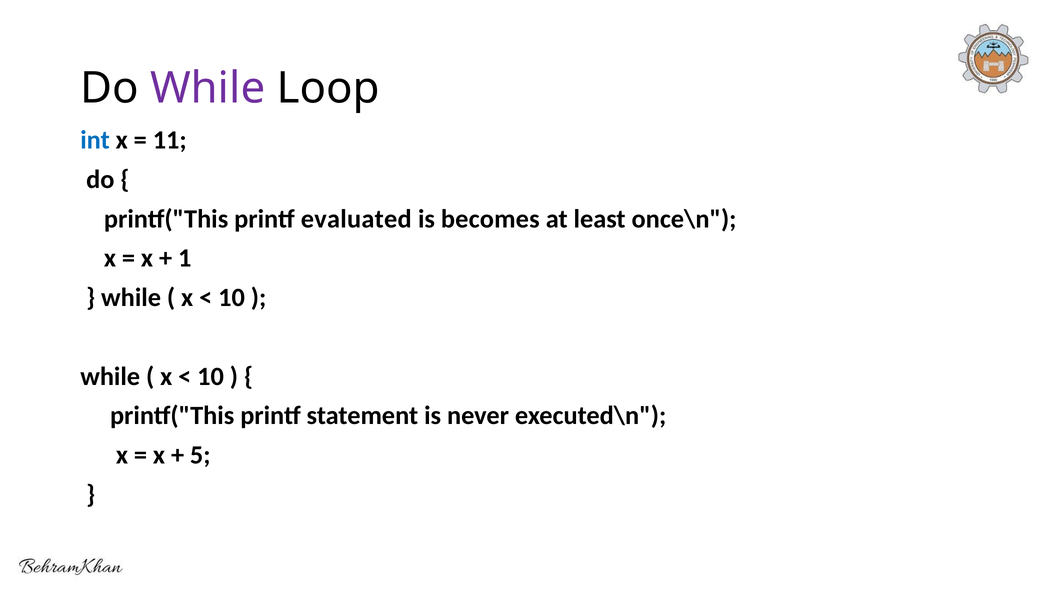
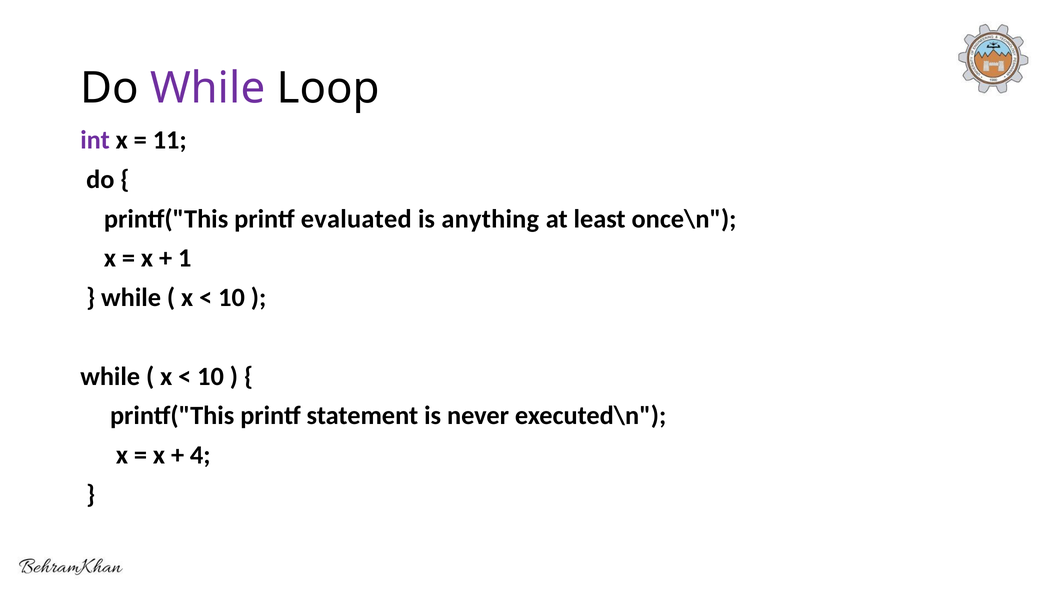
int colour: blue -> purple
becomes: becomes -> anything
5: 5 -> 4
